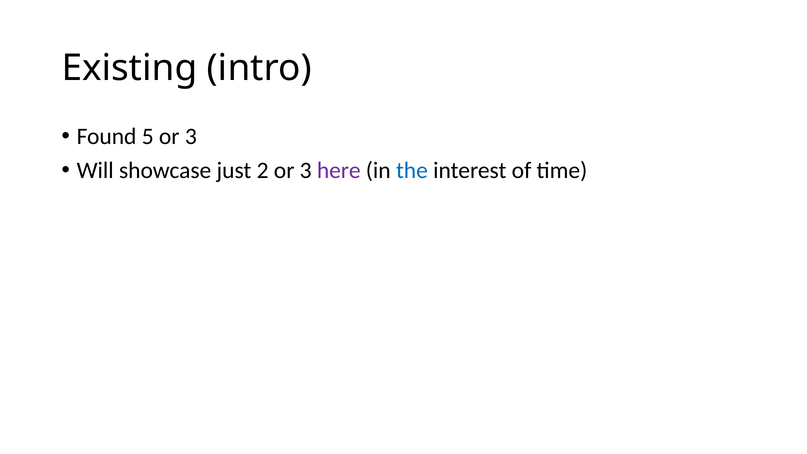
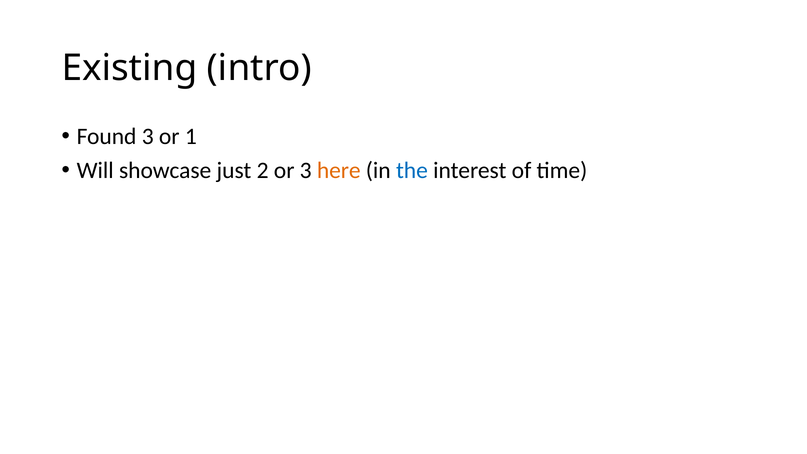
Found 5: 5 -> 3
3 at (191, 136): 3 -> 1
here colour: purple -> orange
